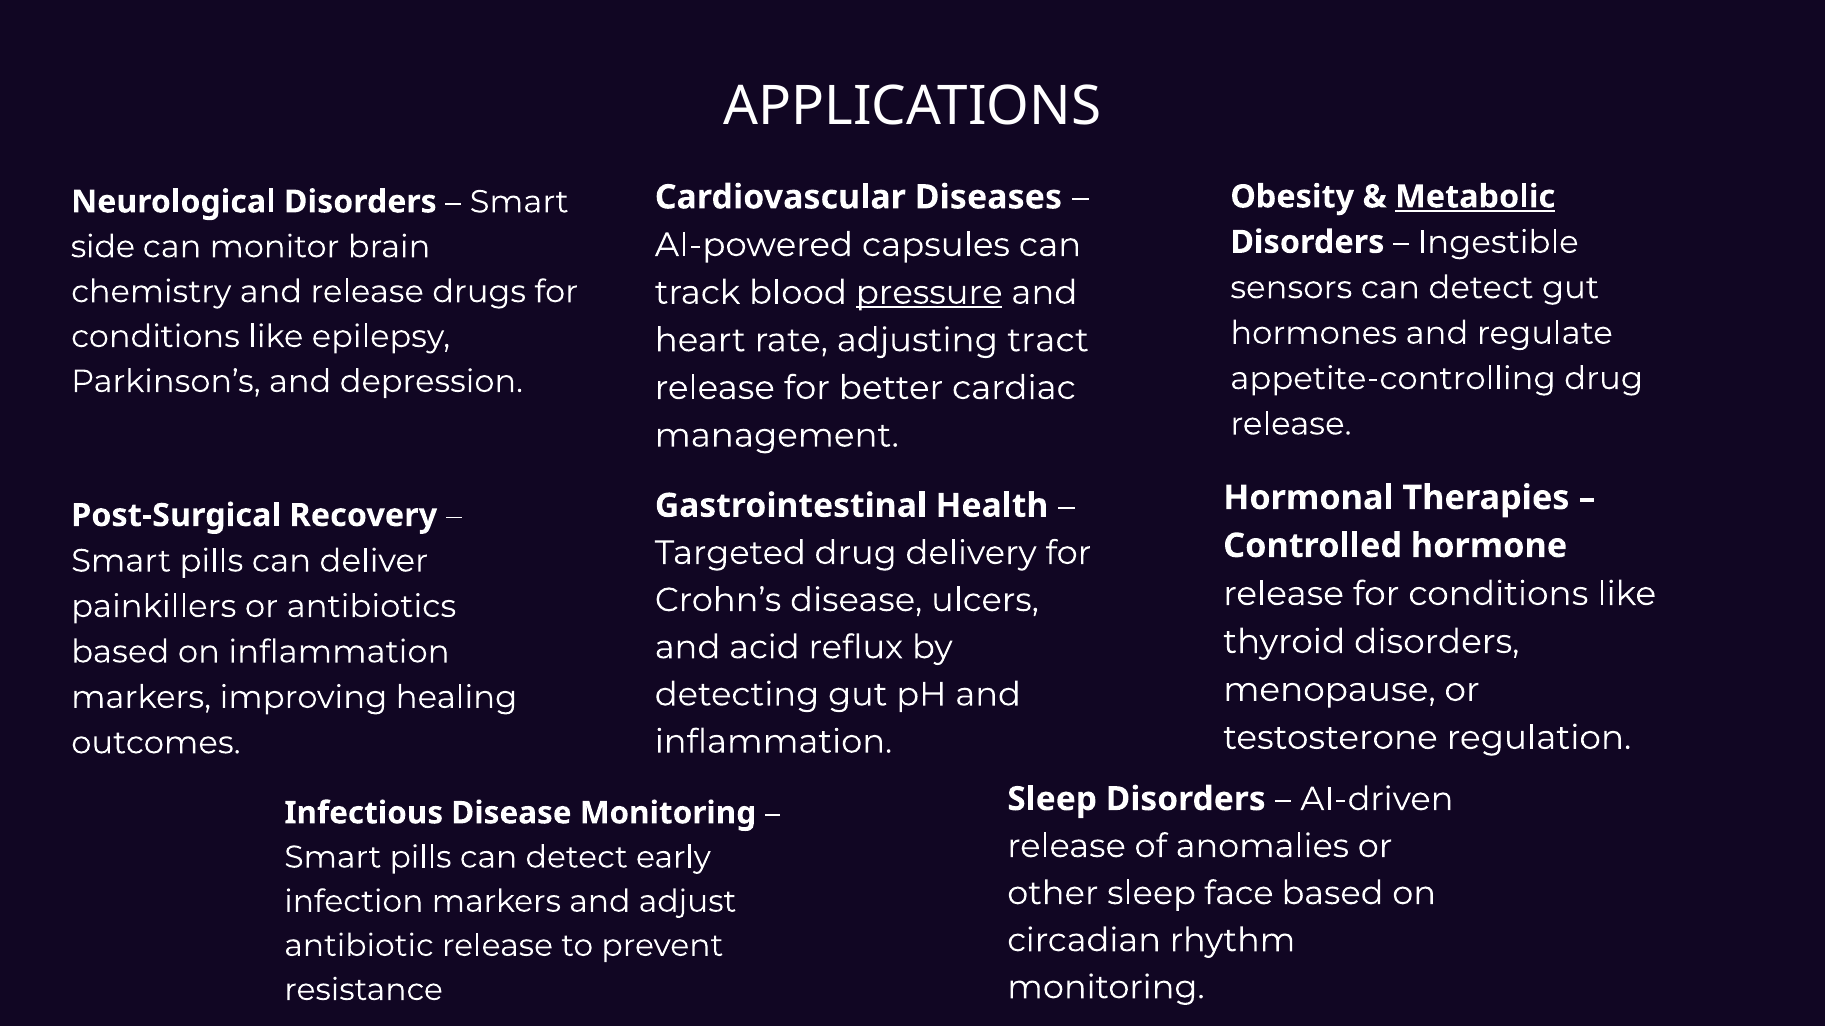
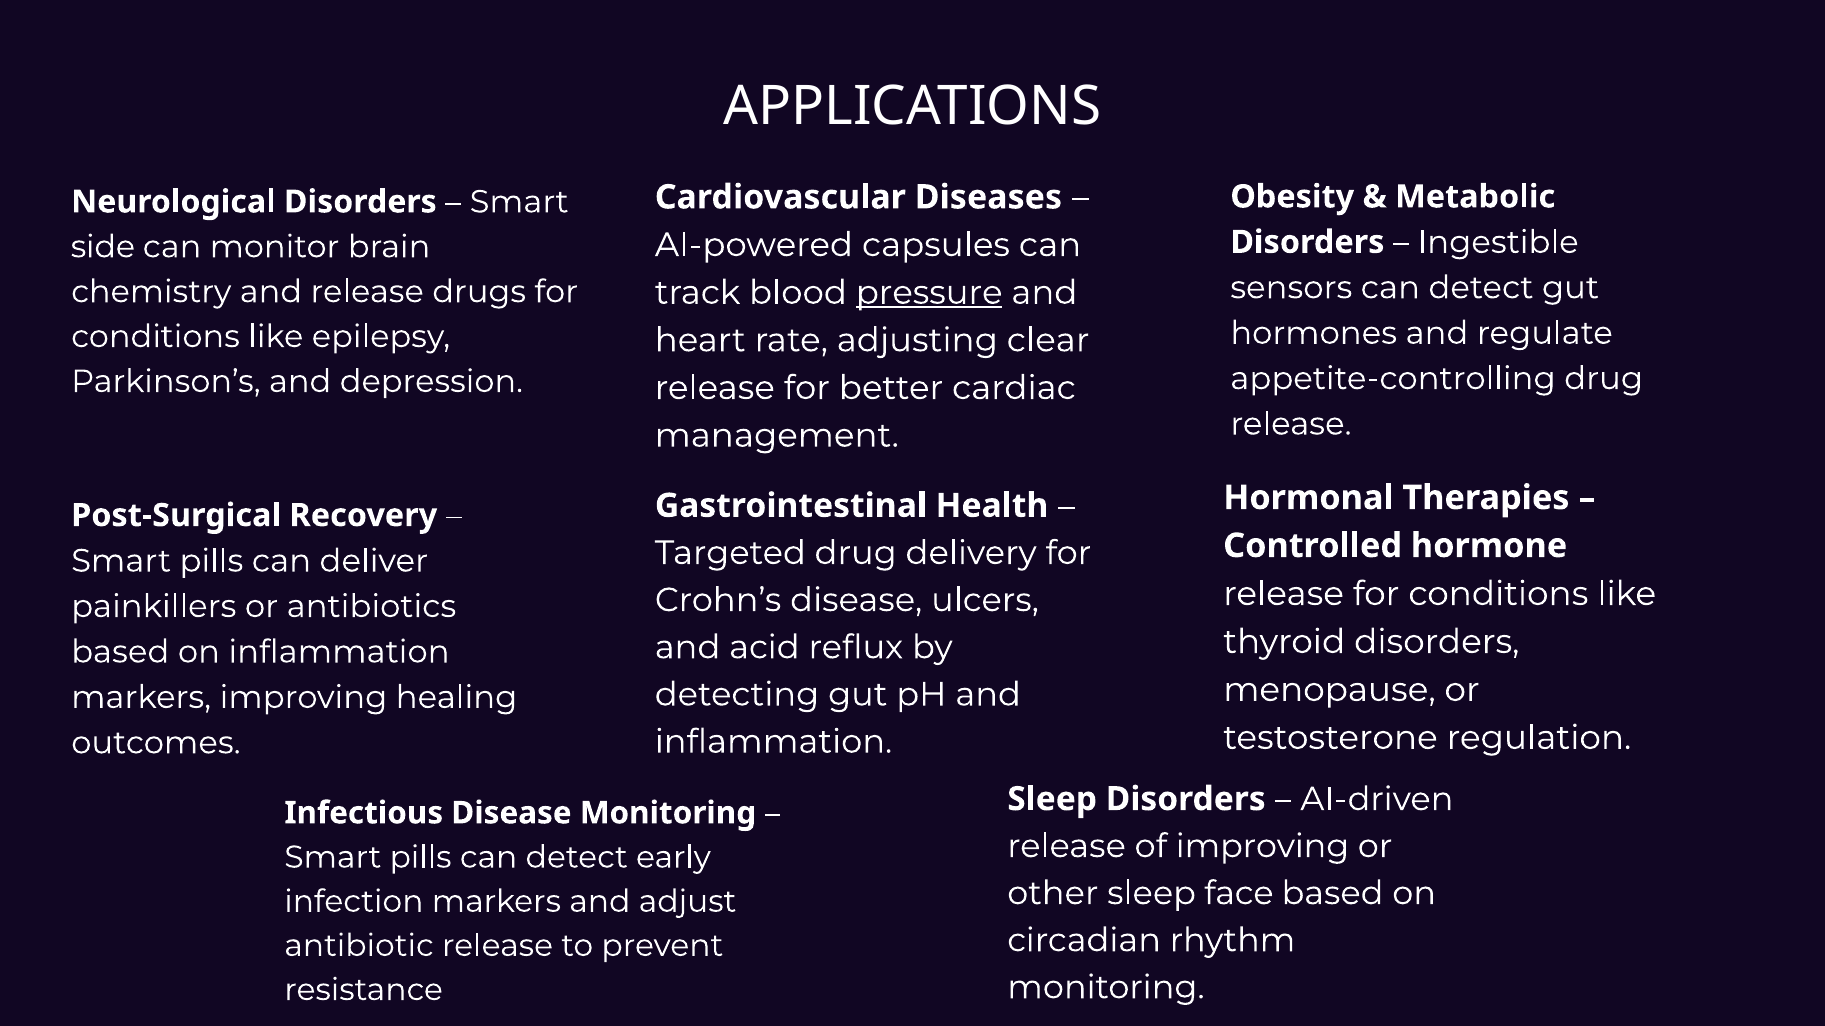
Metabolic underline: present -> none
tract: tract -> clear
of anomalies: anomalies -> improving
